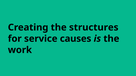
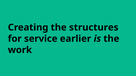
causes: causes -> earlier
